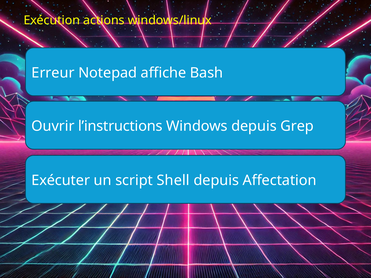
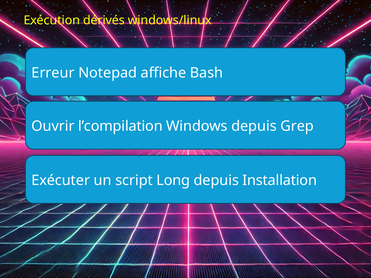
actions: actions -> dérivés
l’instructions: l’instructions -> l’compilation
Shell: Shell -> Long
Affectation: Affectation -> Installation
